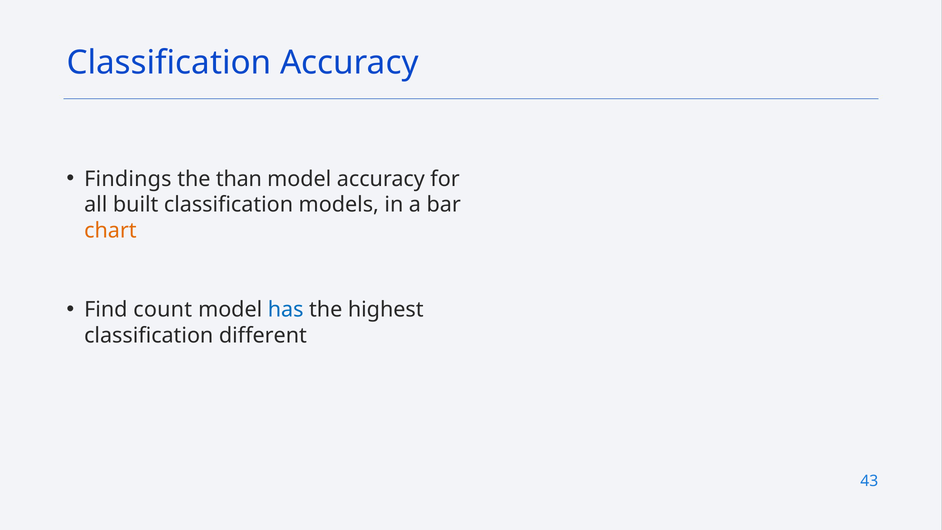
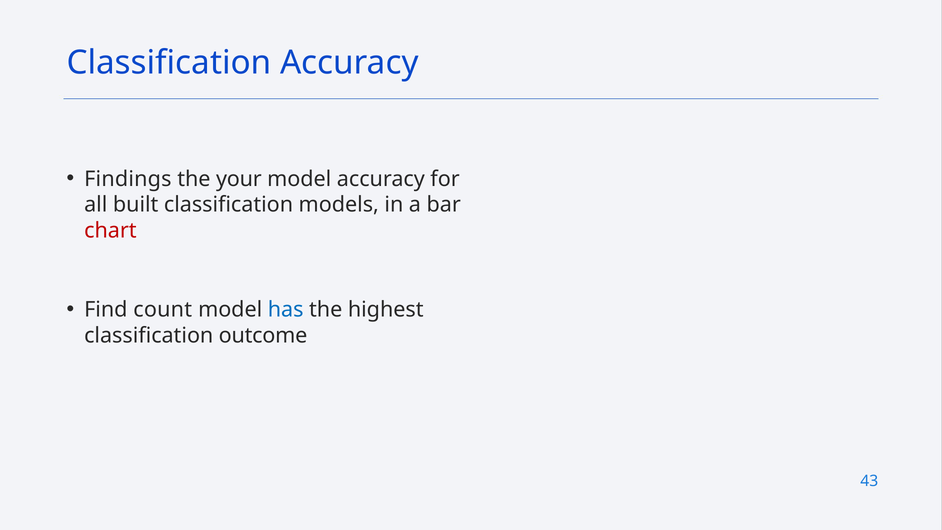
than: than -> your
chart colour: orange -> red
different: different -> outcome
